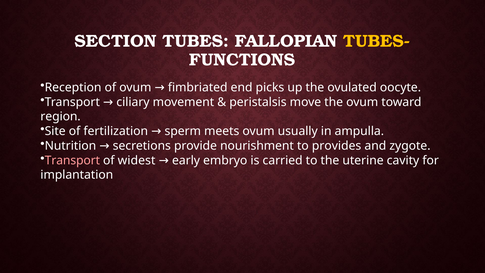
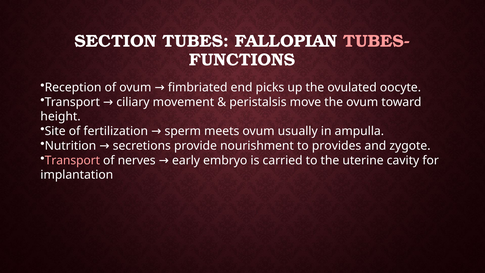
TUBES- colour: yellow -> pink
region: region -> height
widest: widest -> nerves
